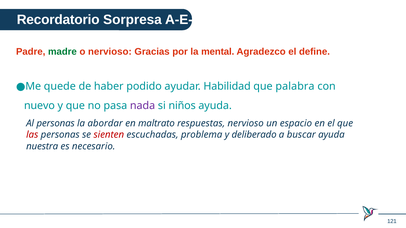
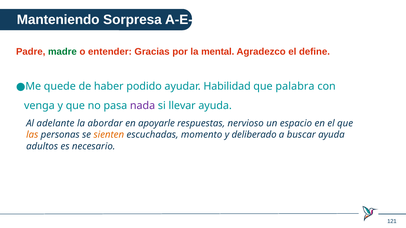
Recordatorio: Recordatorio -> Manteniendo
o nervioso: nervioso -> entender
nuevo: nuevo -> venga
niños: niños -> llevar
Al personas: personas -> adelante
maltrato: maltrato -> apoyarle
las colour: red -> orange
sienten colour: red -> orange
problema: problema -> momento
nuestra: nuestra -> adultos
